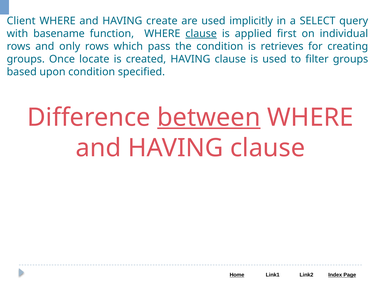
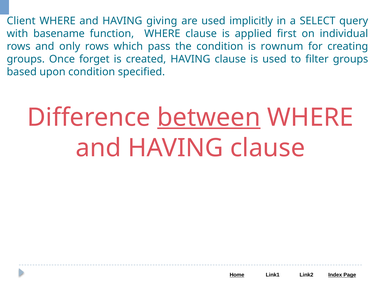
create: create -> giving
clause at (201, 34) underline: present -> none
retrieves: retrieves -> rownum
locate: locate -> forget
